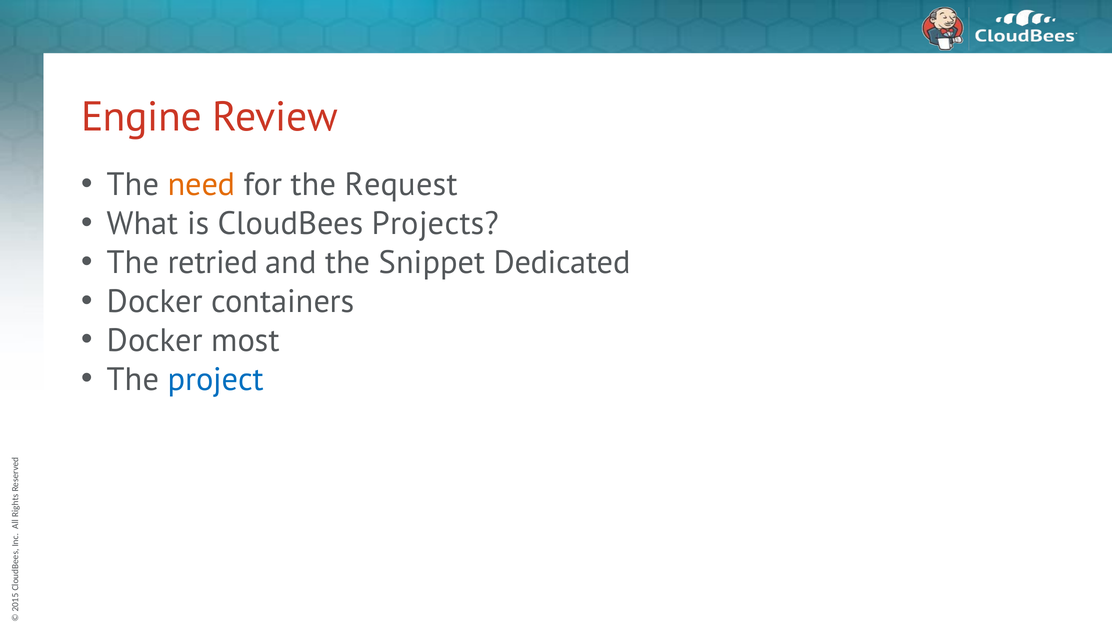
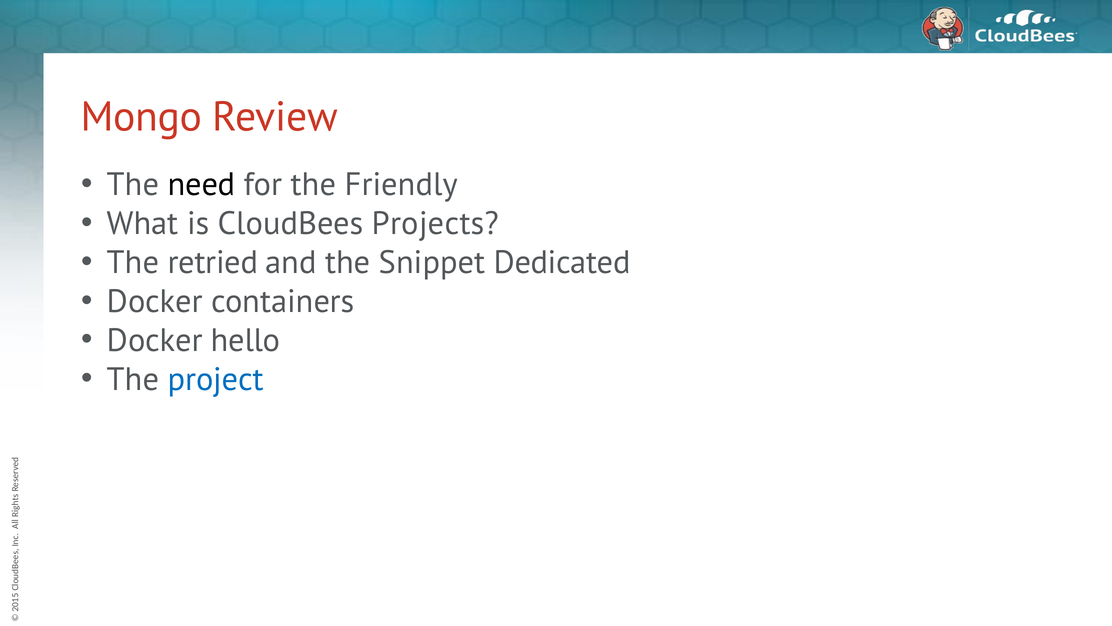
Engine: Engine -> Mongo
need colour: orange -> black
Request: Request -> Friendly
most: most -> hello
